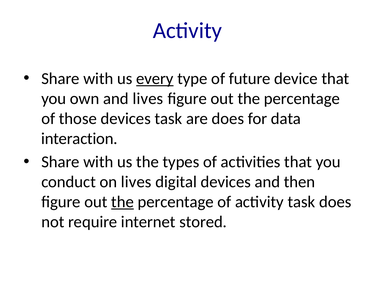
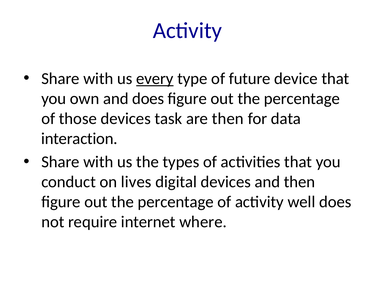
and lives: lives -> does
are does: does -> then
the at (123, 202) underline: present -> none
activity task: task -> well
stored: stored -> where
